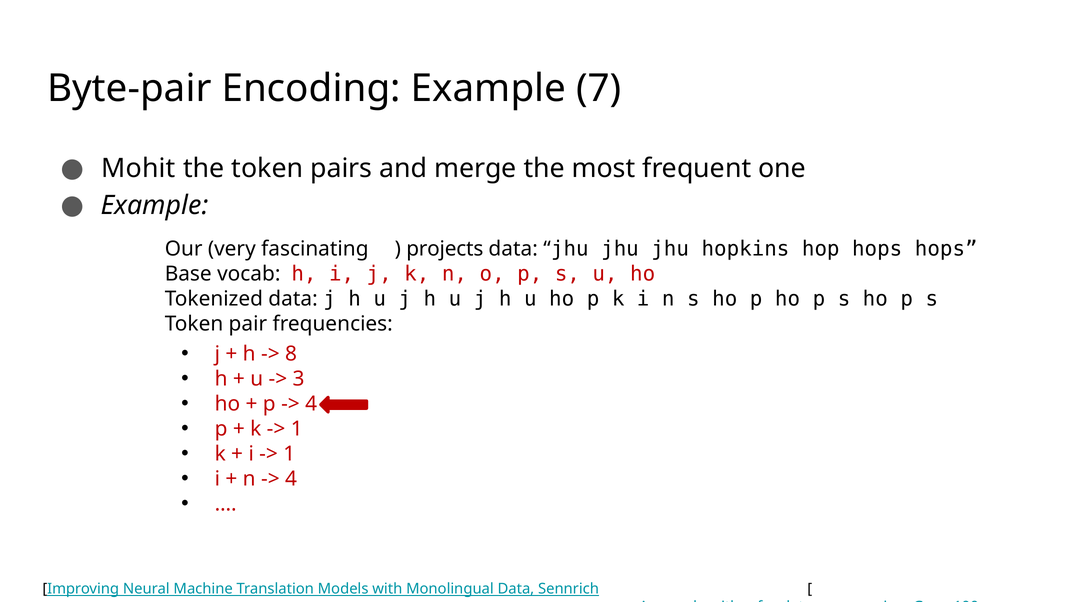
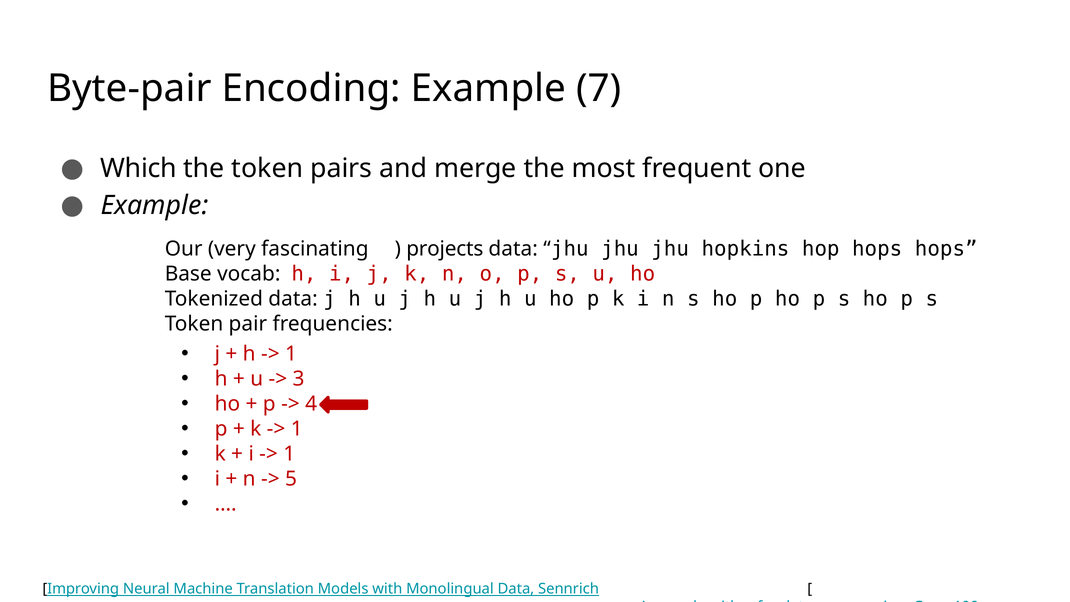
Mohit: Mohit -> Which
8 at (291, 354): 8 -> 1
4 at (291, 479): 4 -> 5
